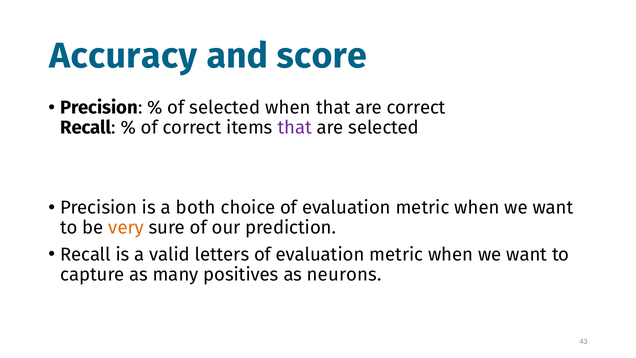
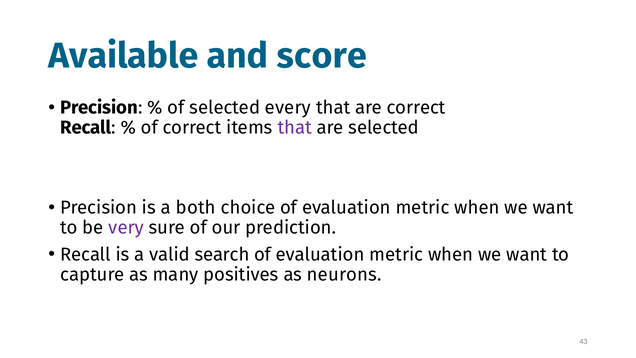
Accuracy: Accuracy -> Available
selected when: when -> every
very colour: orange -> purple
letters: letters -> search
